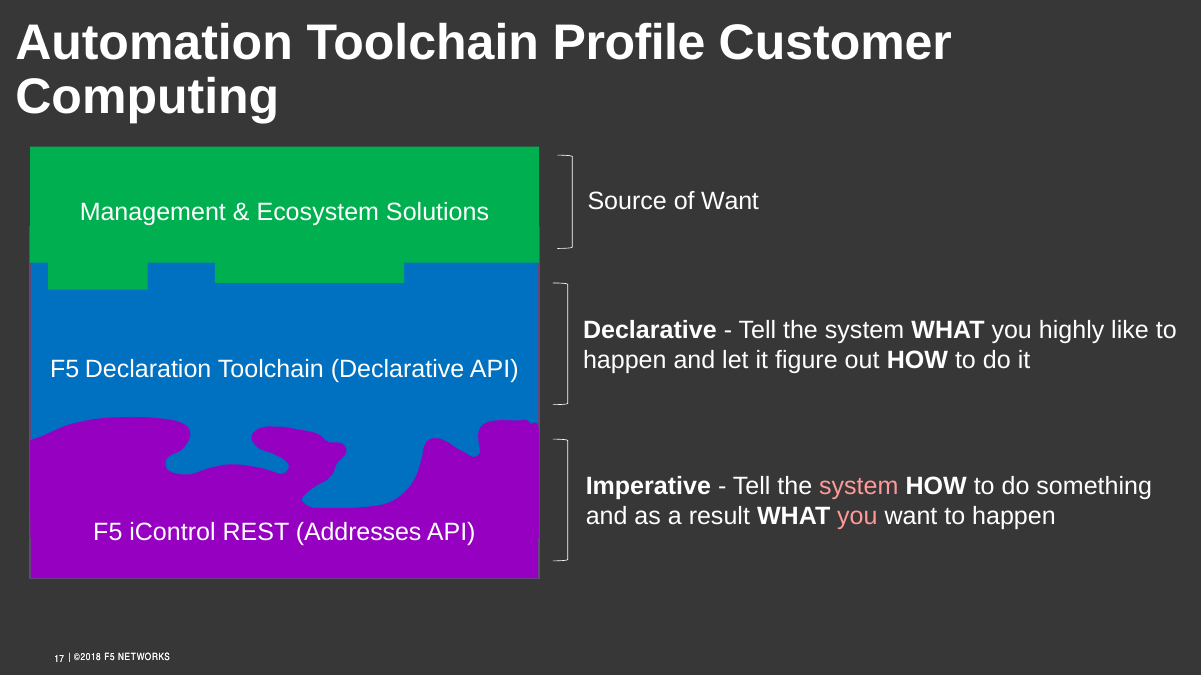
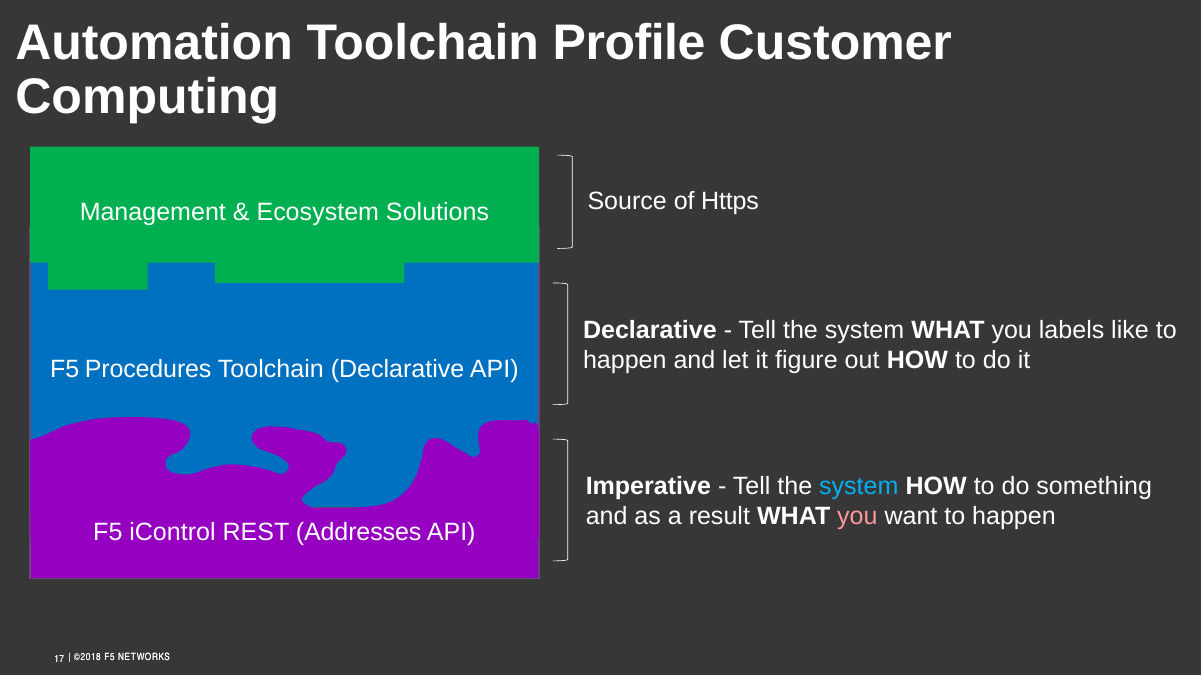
of Want: Want -> Https
highly: highly -> labels
Declaration: Declaration -> Procedures
system at (859, 487) colour: pink -> light blue
